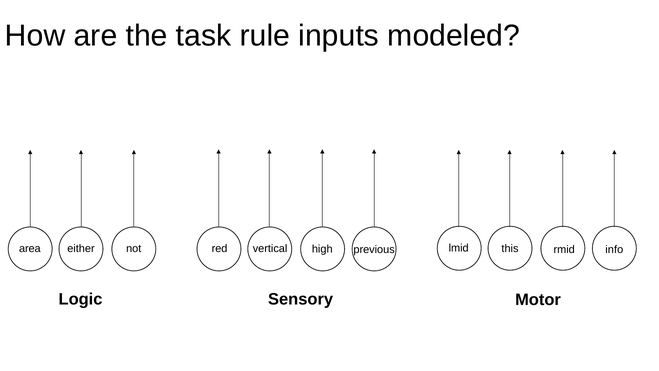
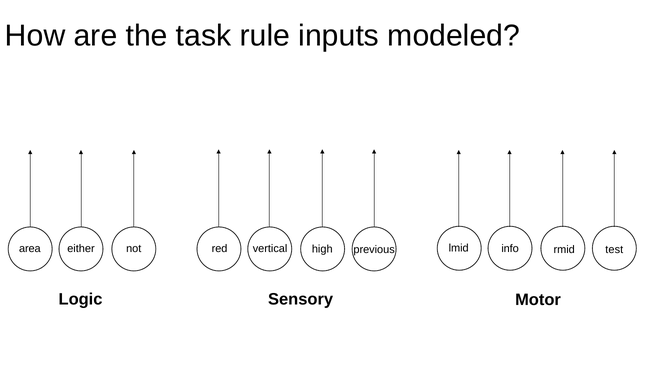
this: this -> info
info: info -> test
